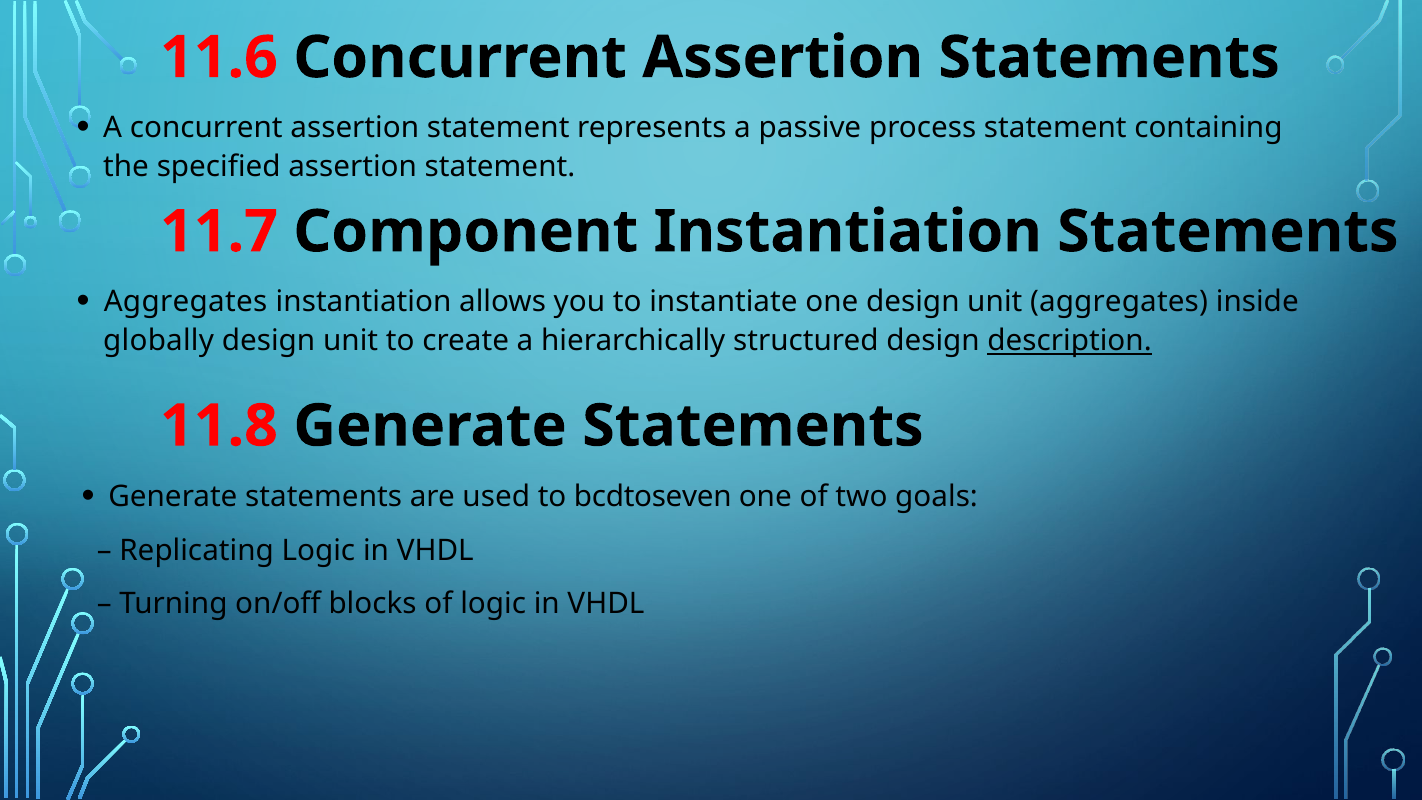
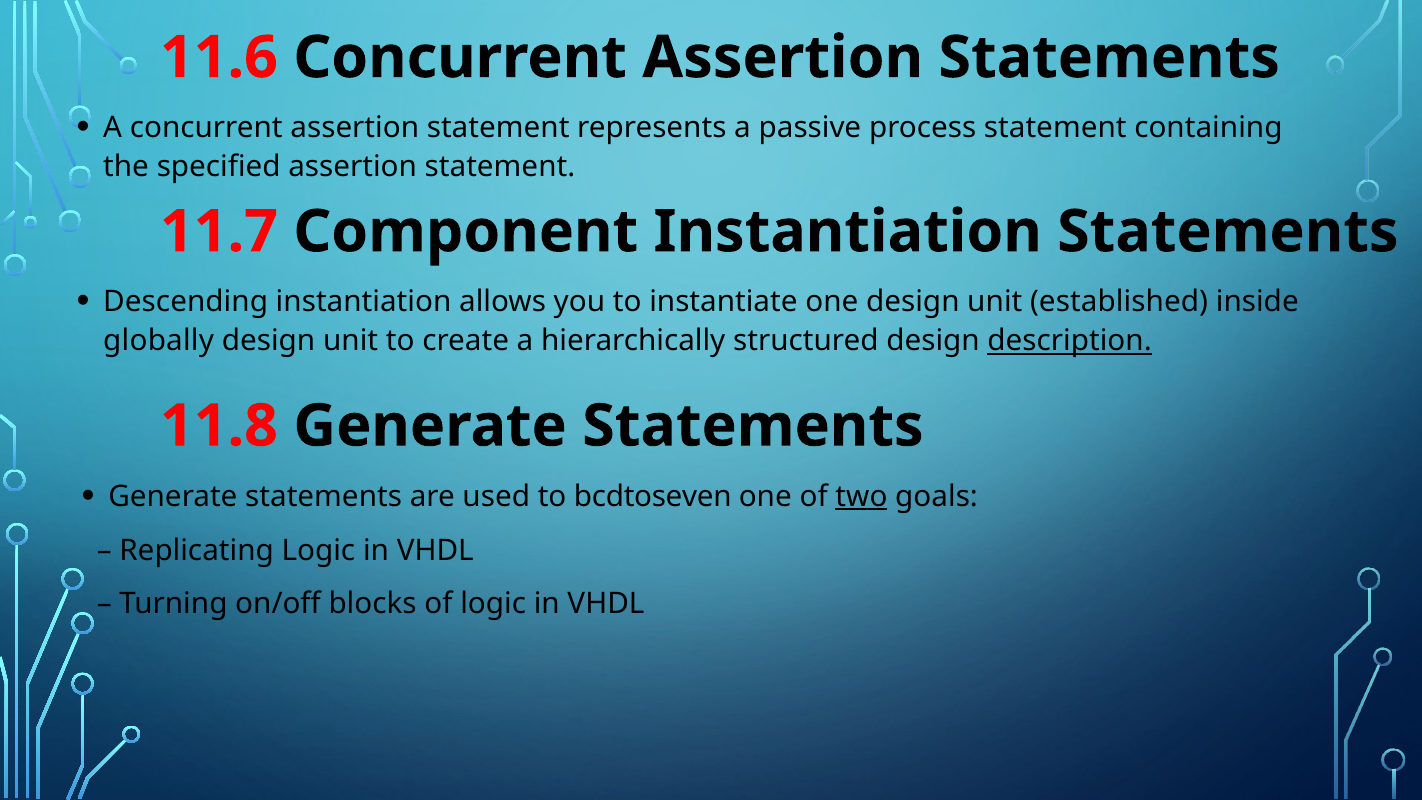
Aggregates at (186, 302): Aggregates -> Descending
unit aggregates: aggregates -> established
two underline: none -> present
